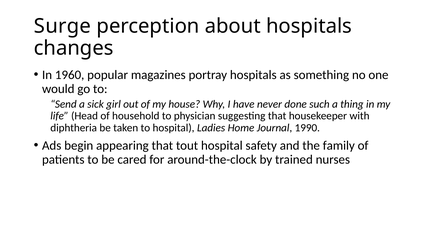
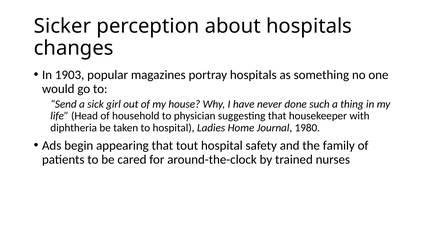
Surge: Surge -> Sicker
1960: 1960 -> 1903
1990: 1990 -> 1980
